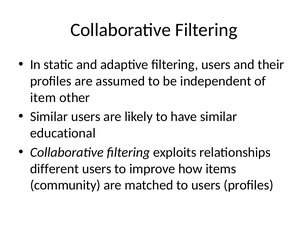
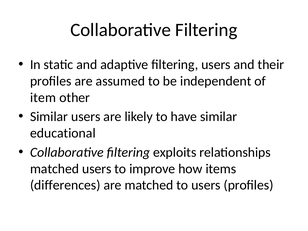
different at (55, 169): different -> matched
community: community -> differences
